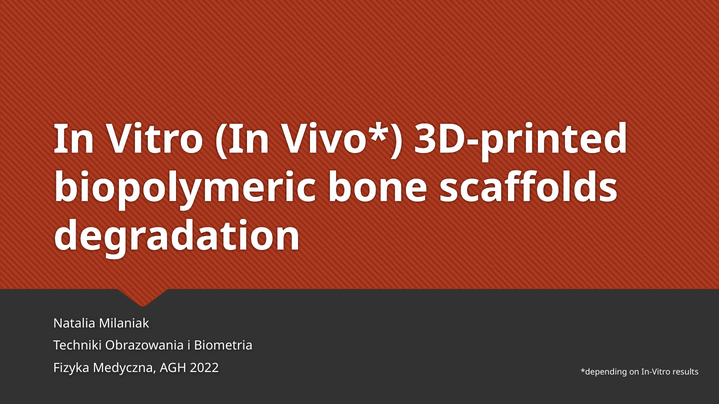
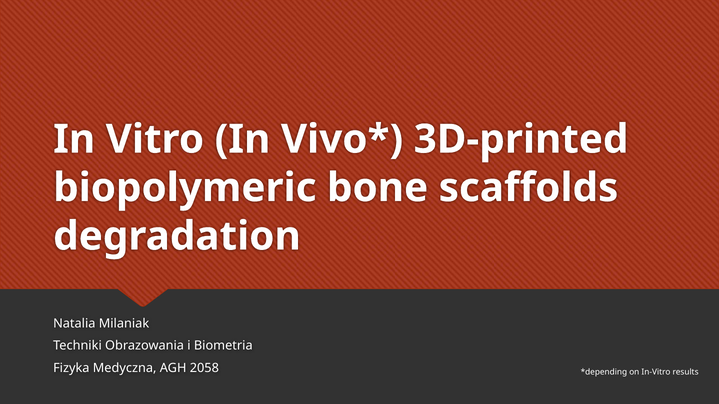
2022: 2022 -> 2058
